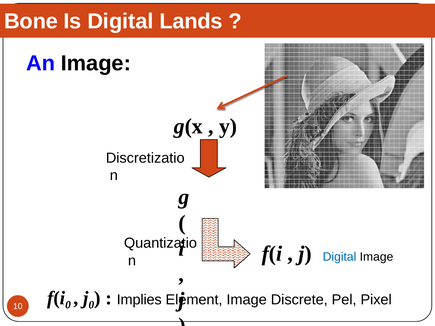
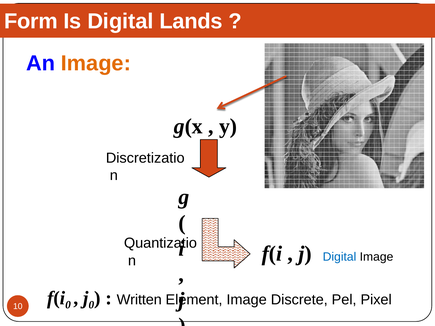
Bone: Bone -> Form
Image at (96, 63) colour: black -> orange
Implies: Implies -> Written
